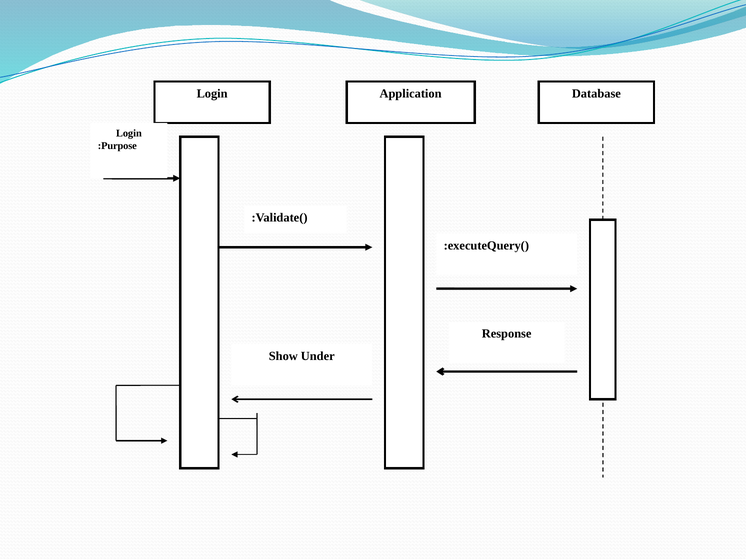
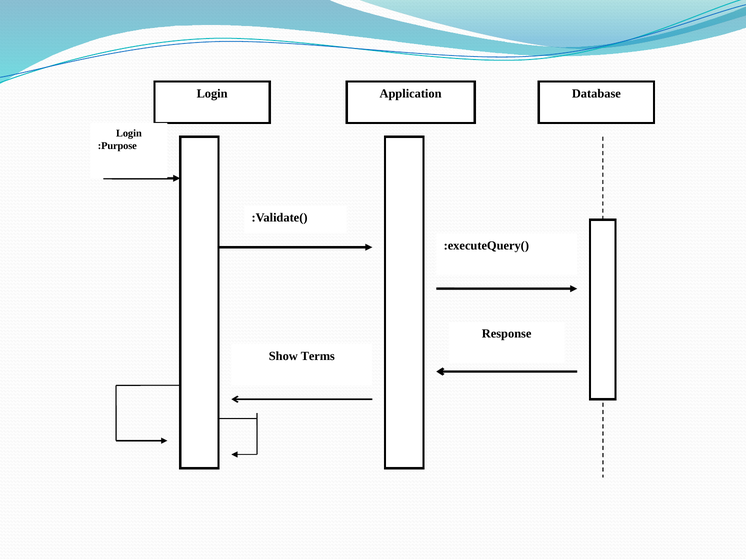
Under: Under -> Terms
